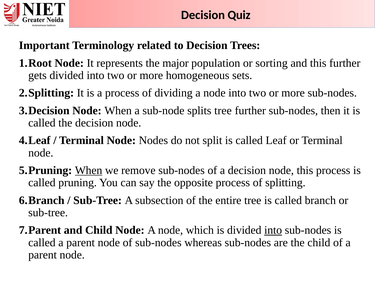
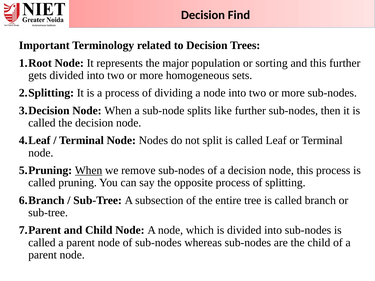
Quiz: Quiz -> Find
splits tree: tree -> like
into at (273, 230) underline: present -> none
